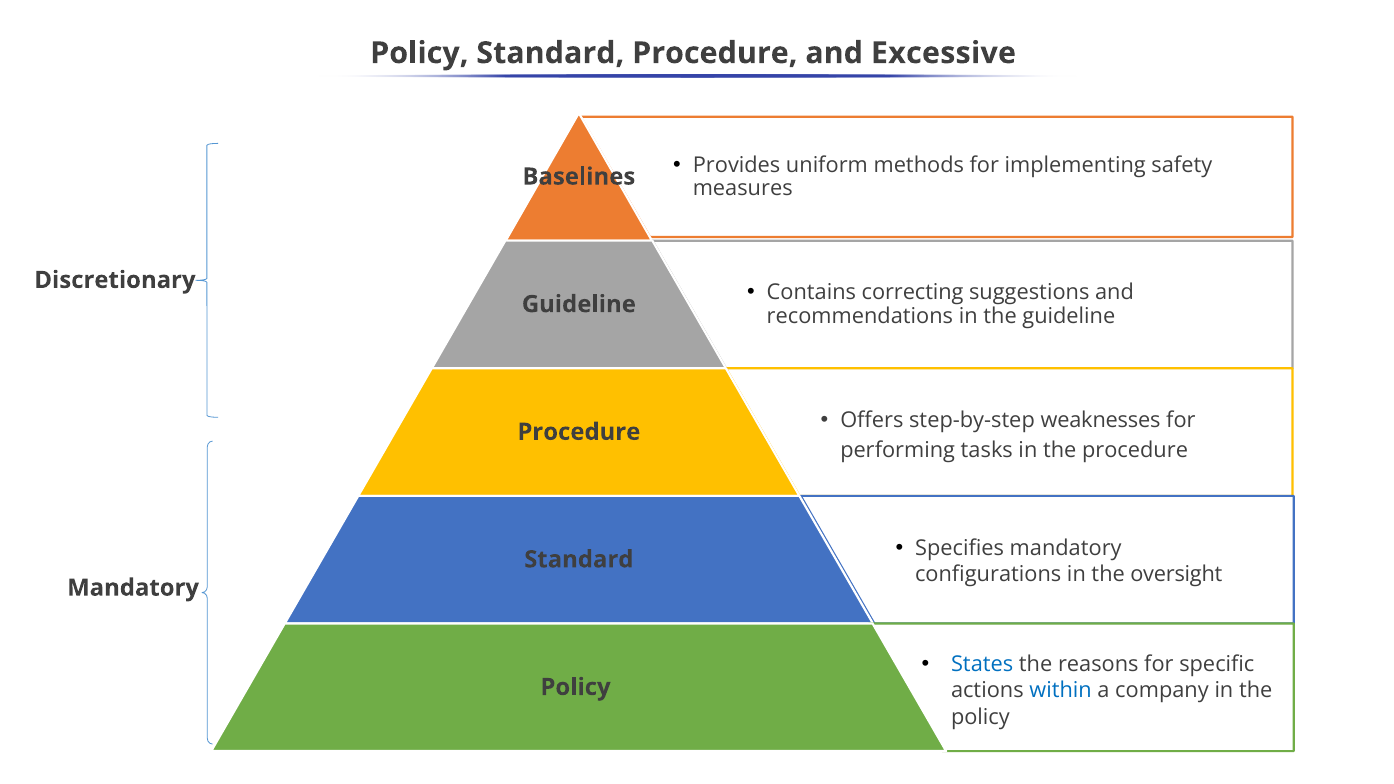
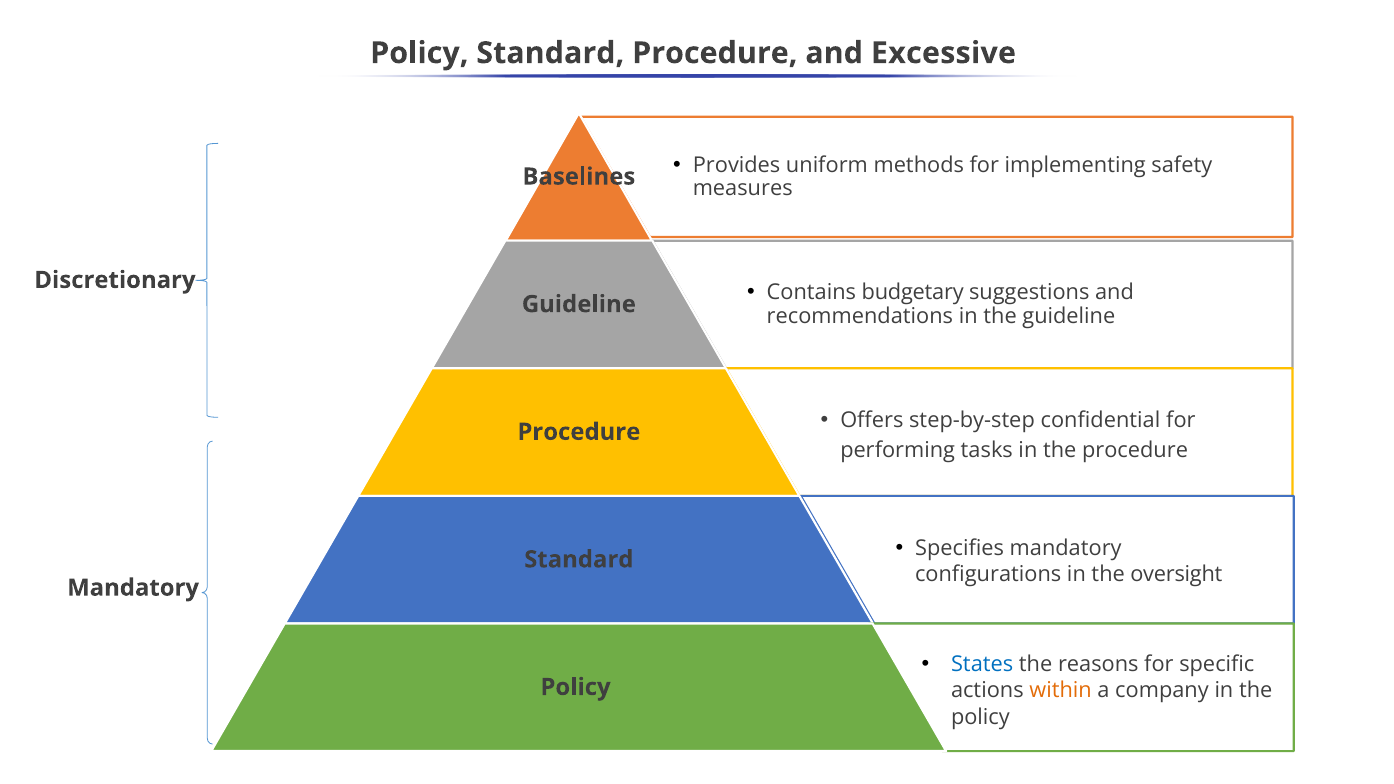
correcting: correcting -> budgetary
weaknesses: weaknesses -> confidential
within colour: blue -> orange
